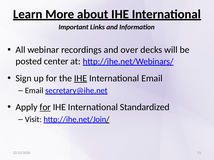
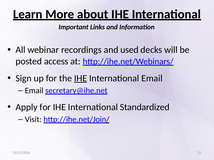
over: over -> used
center: center -> access
for at (45, 107) underline: present -> none
